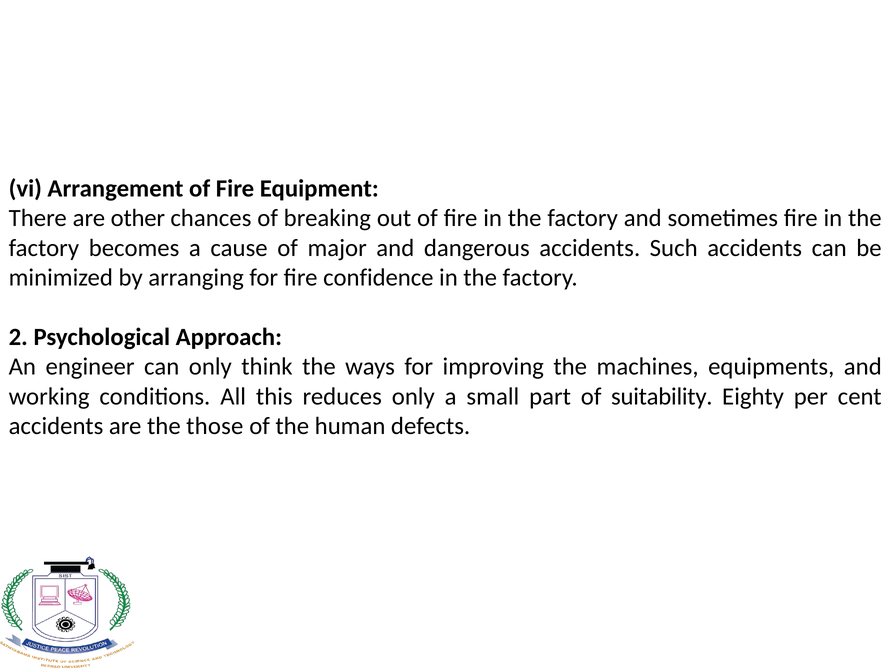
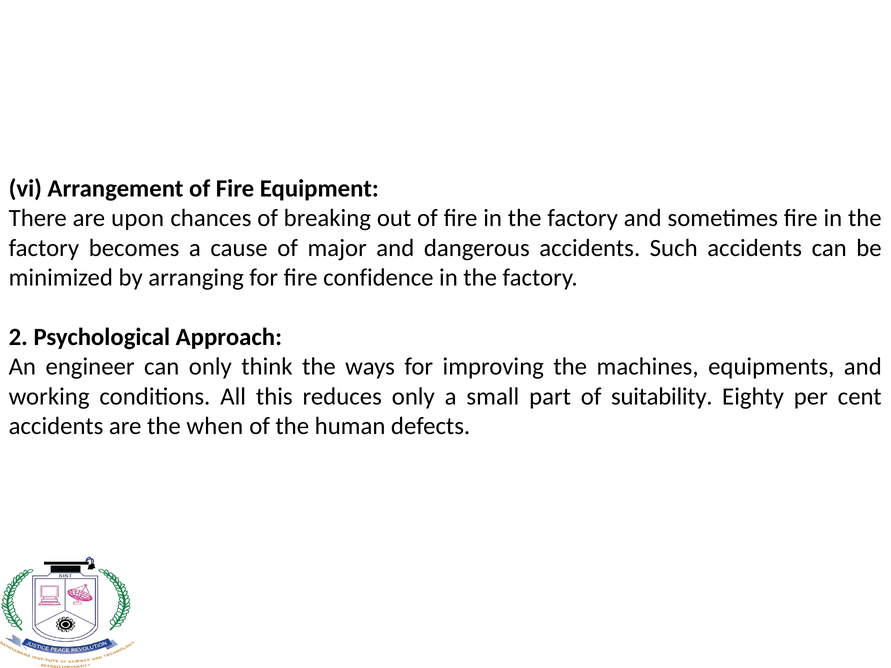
other: other -> upon
those: those -> when
